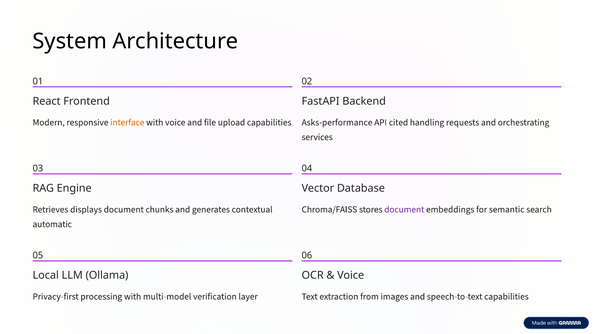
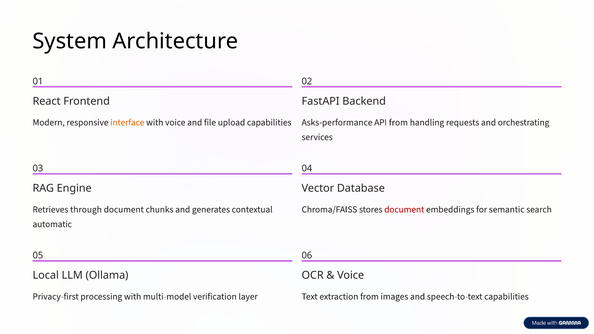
API cited: cited -> from
displays: displays -> through
document at (404, 209) colour: purple -> red
